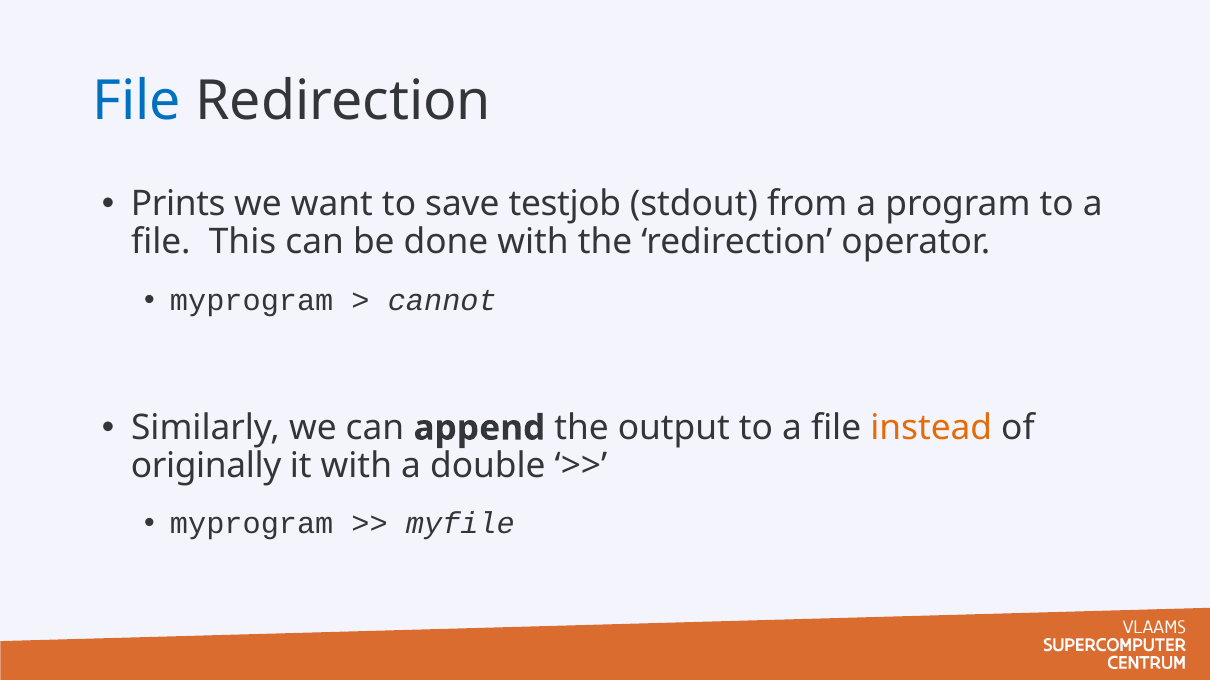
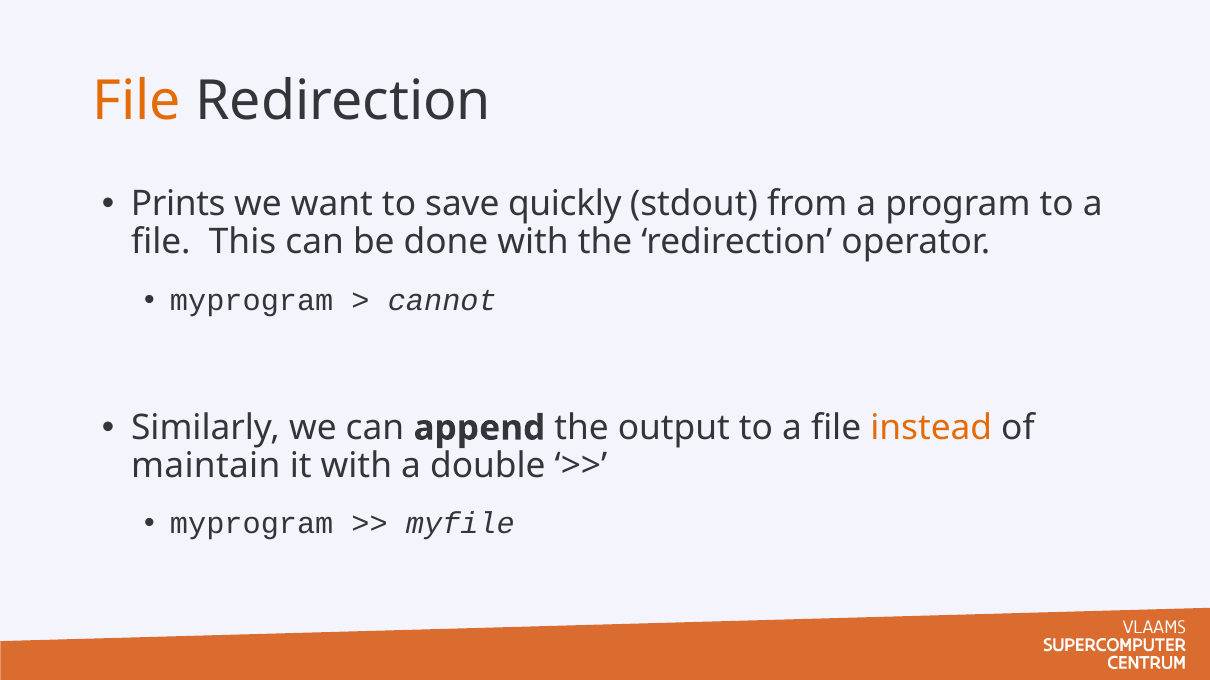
File at (137, 102) colour: blue -> orange
testjob: testjob -> quickly
originally: originally -> maintain
